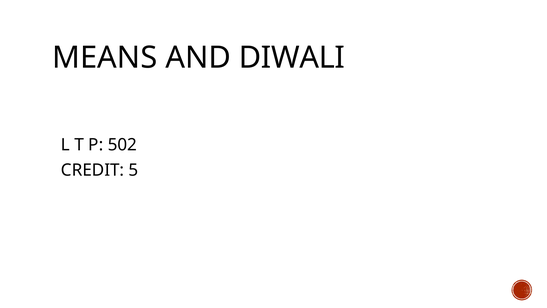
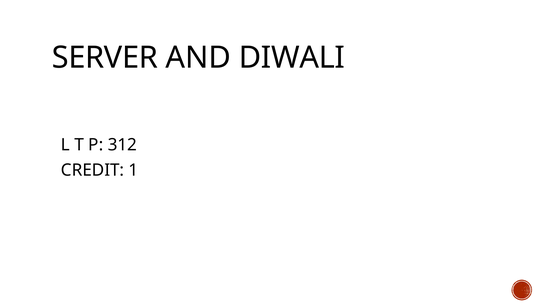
MEANS: MEANS -> SERVER
502: 502 -> 312
5: 5 -> 1
